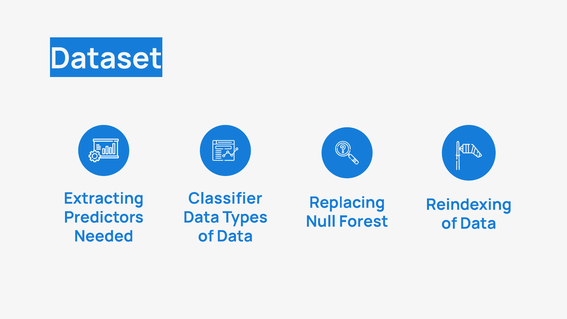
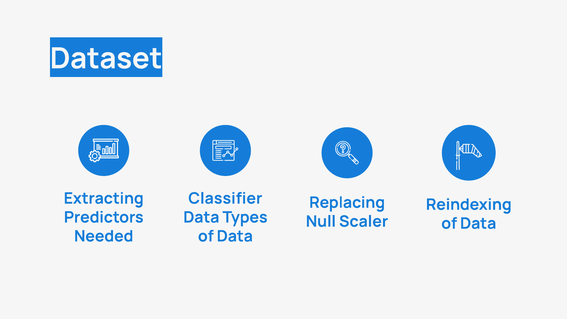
Forest: Forest -> Scaler
